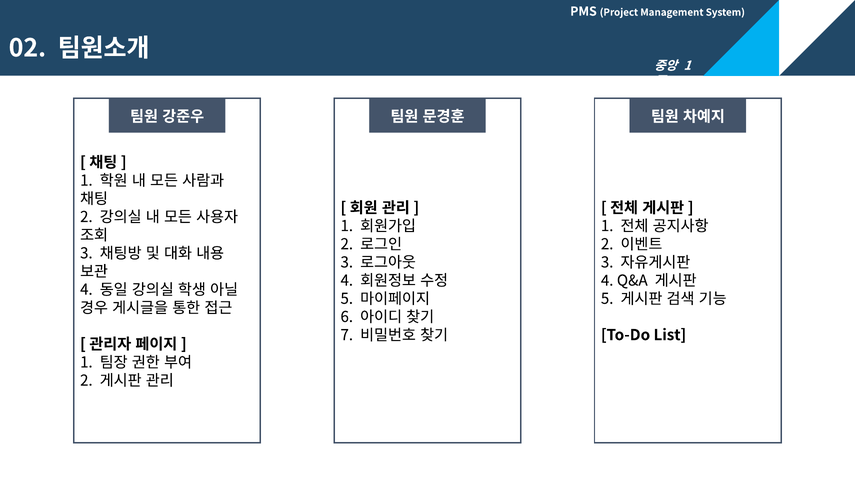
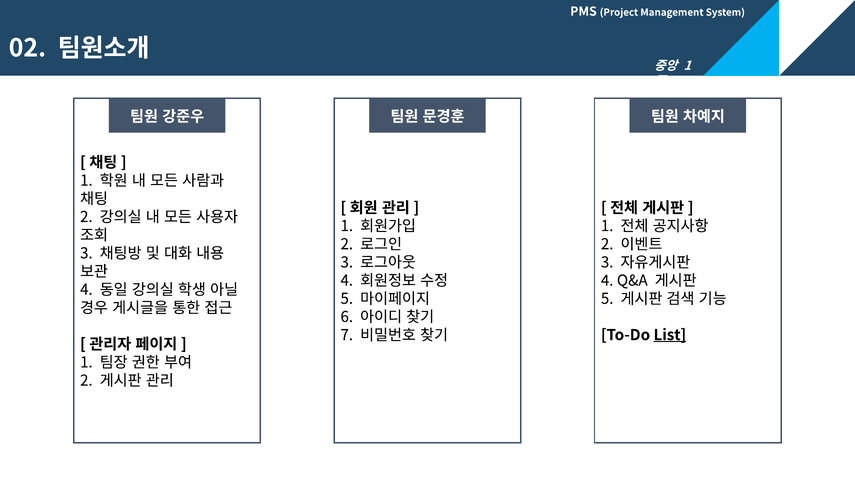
List underline: none -> present
